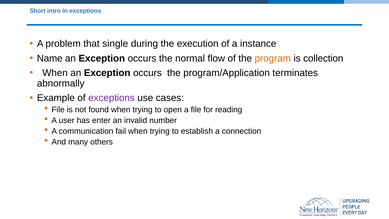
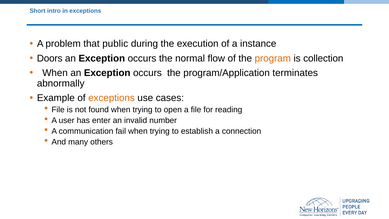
single: single -> public
Name: Name -> Doors
exceptions at (112, 98) colour: purple -> orange
